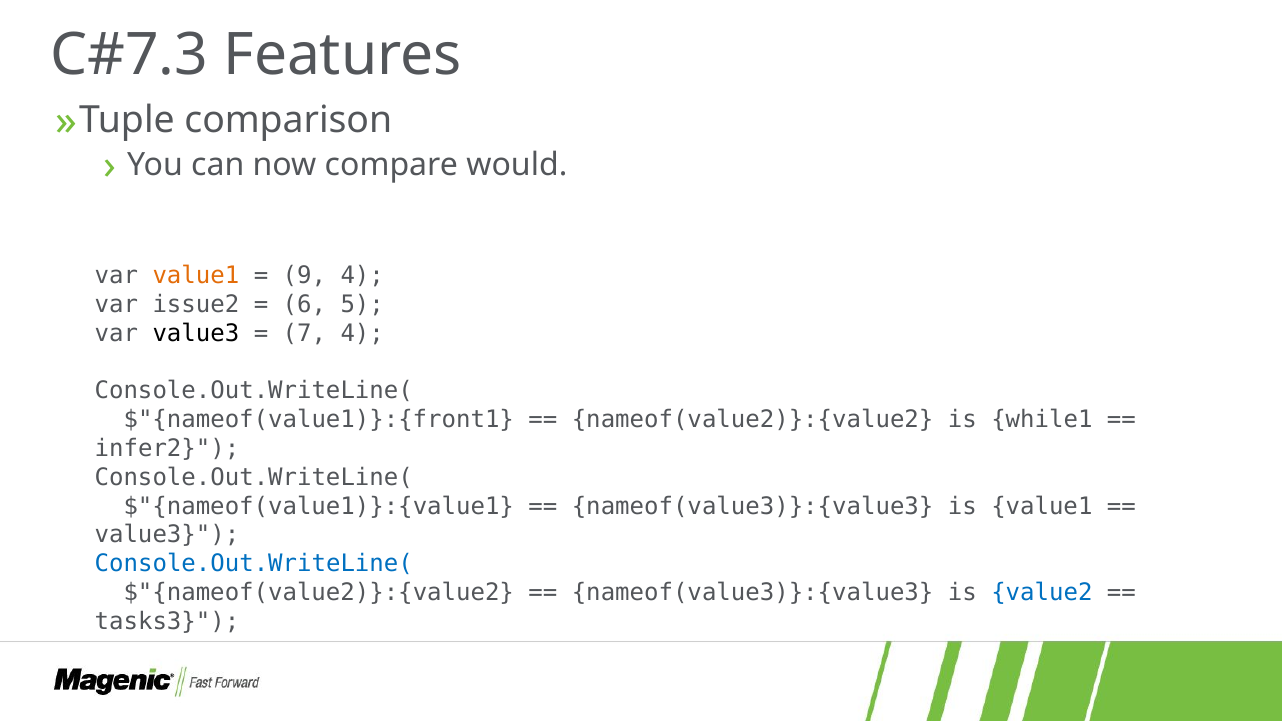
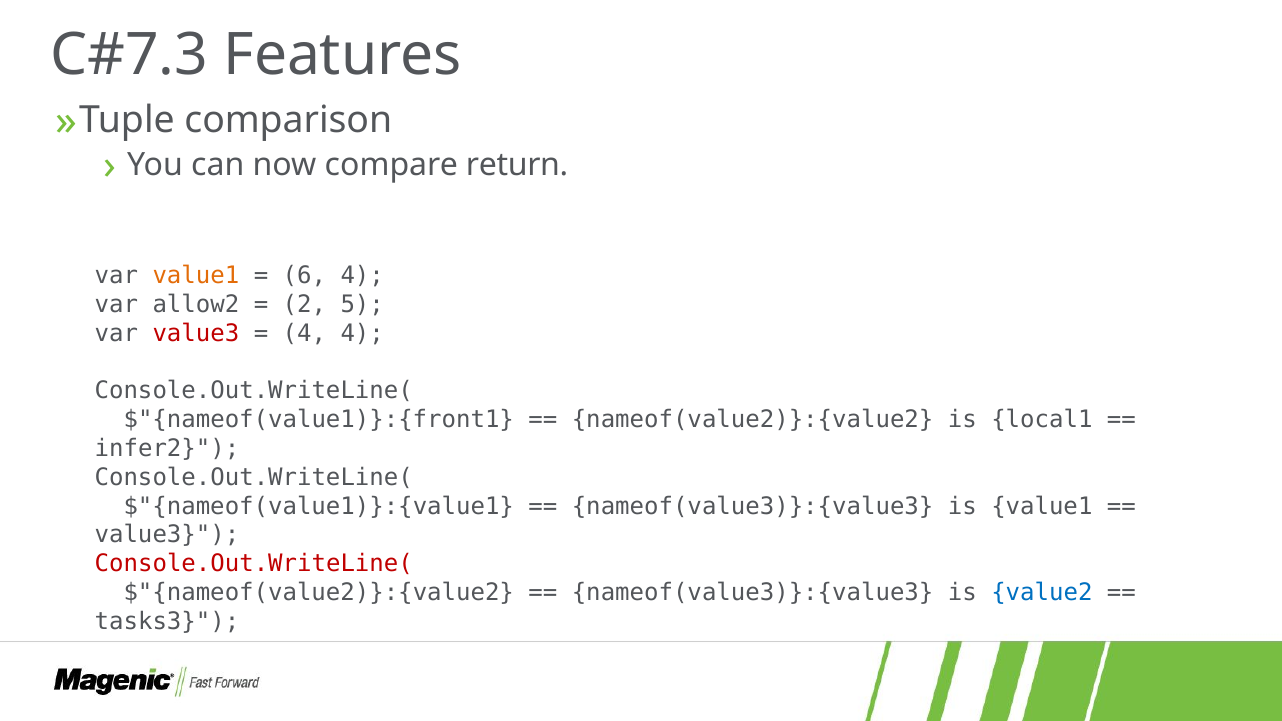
would: would -> return
9: 9 -> 6
issue2: issue2 -> allow2
6: 6 -> 2
value3 at (196, 333) colour: black -> red
7 at (304, 333): 7 -> 4
while1: while1 -> local1
Console.Out.WriteLine( at (254, 564) colour: blue -> red
